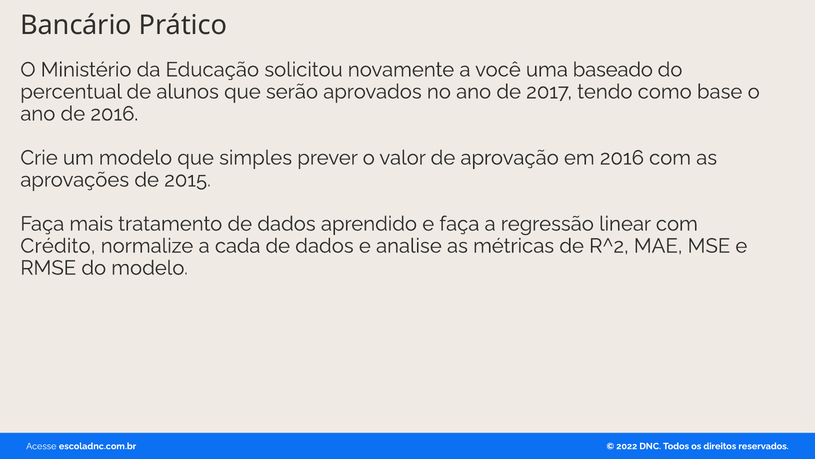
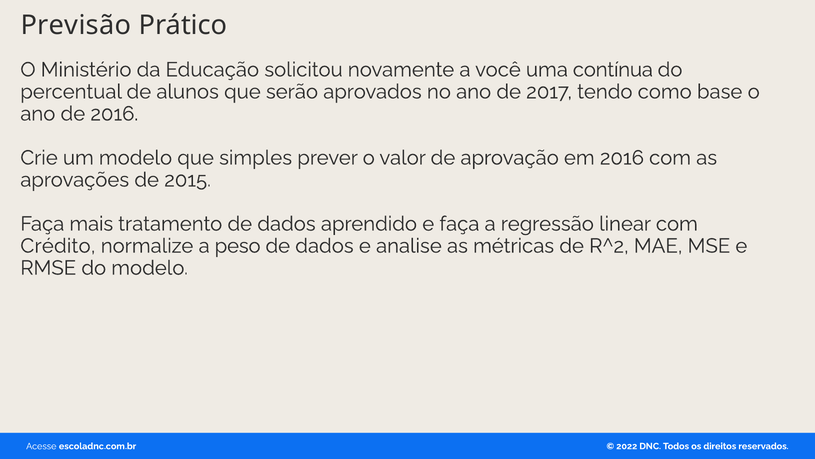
Bancário: Bancário -> Previsão
baseado: baseado -> contínua
cada: cada -> peso
